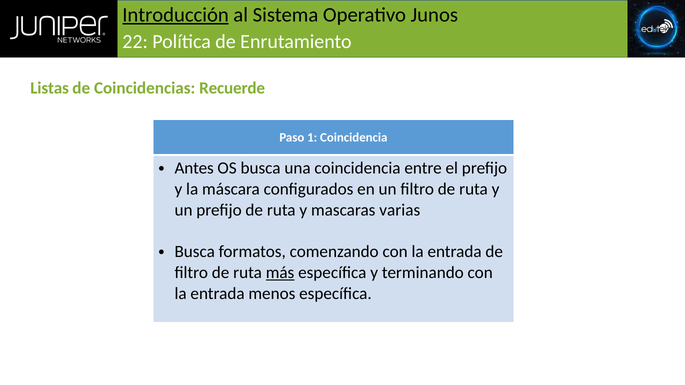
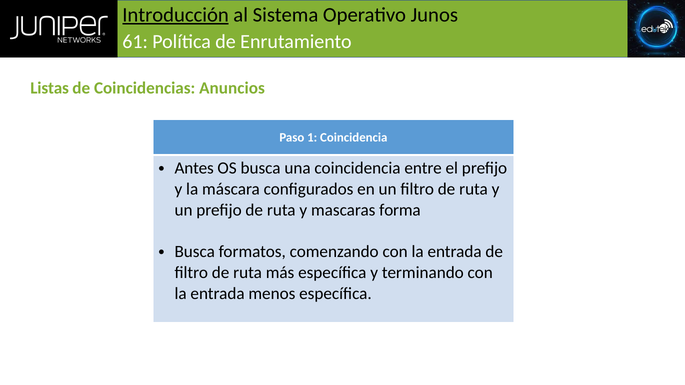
22: 22 -> 61
Recuerde: Recuerde -> Anuncios
varias: varias -> forma
más underline: present -> none
